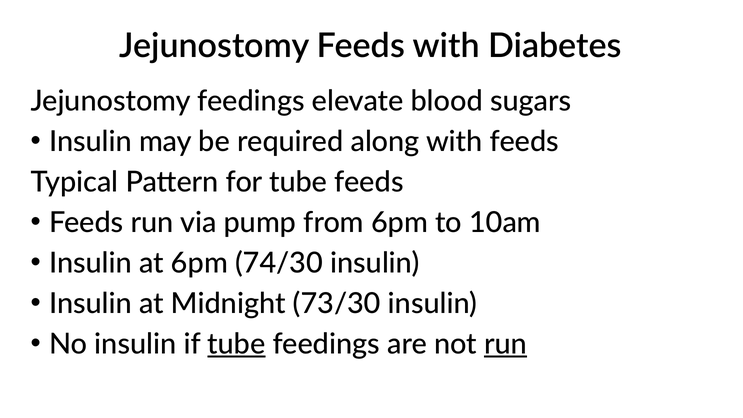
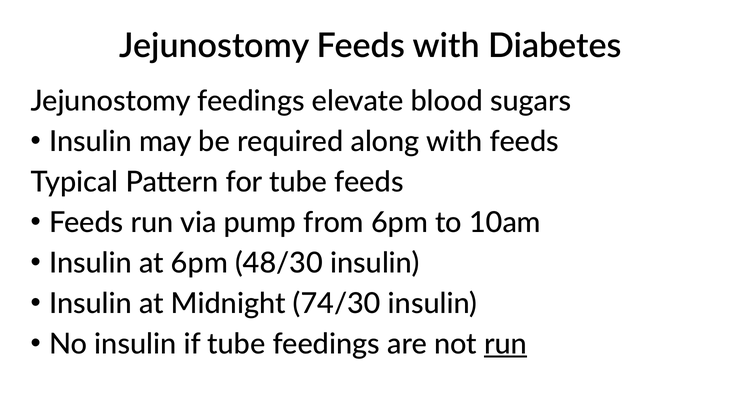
74/30: 74/30 -> 48/30
73/30: 73/30 -> 74/30
tube at (236, 344) underline: present -> none
